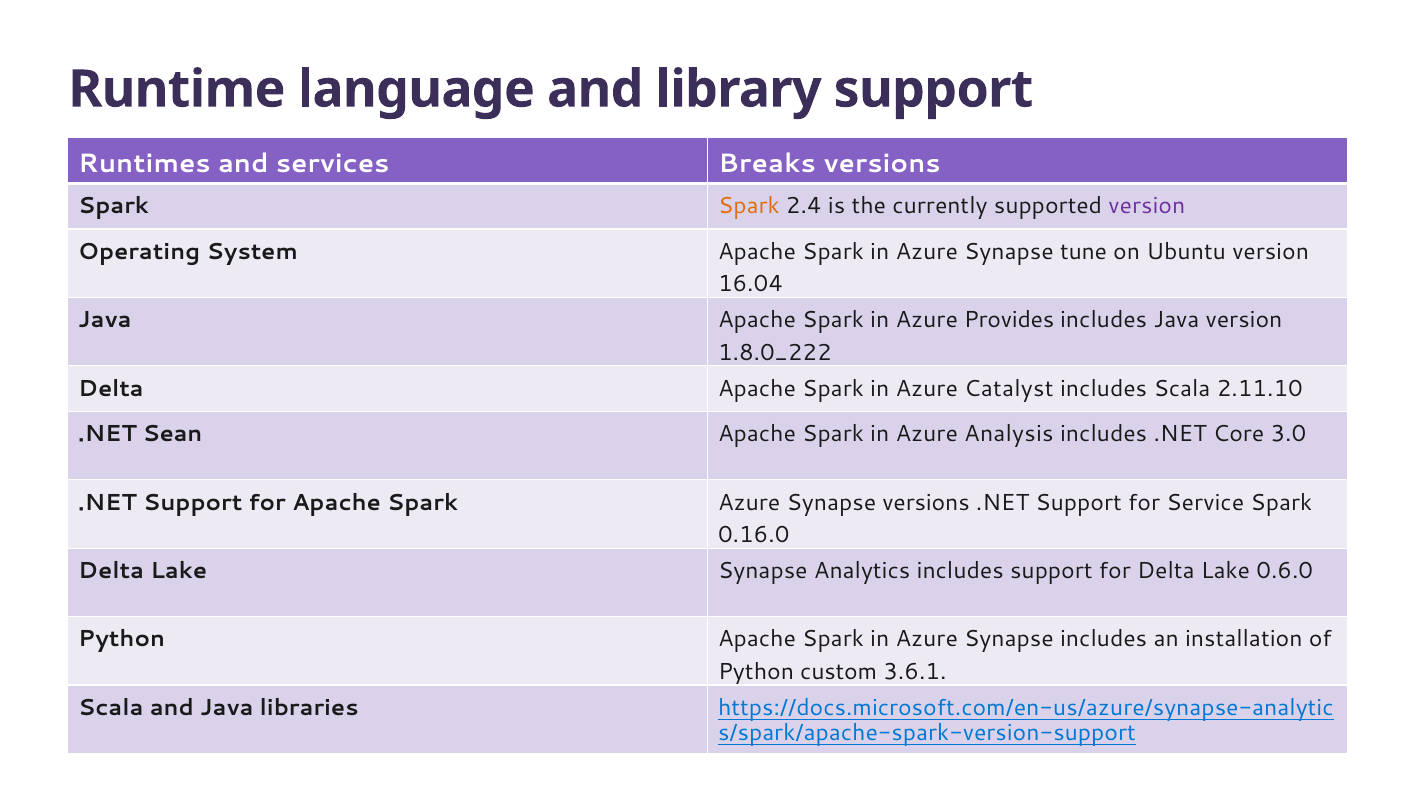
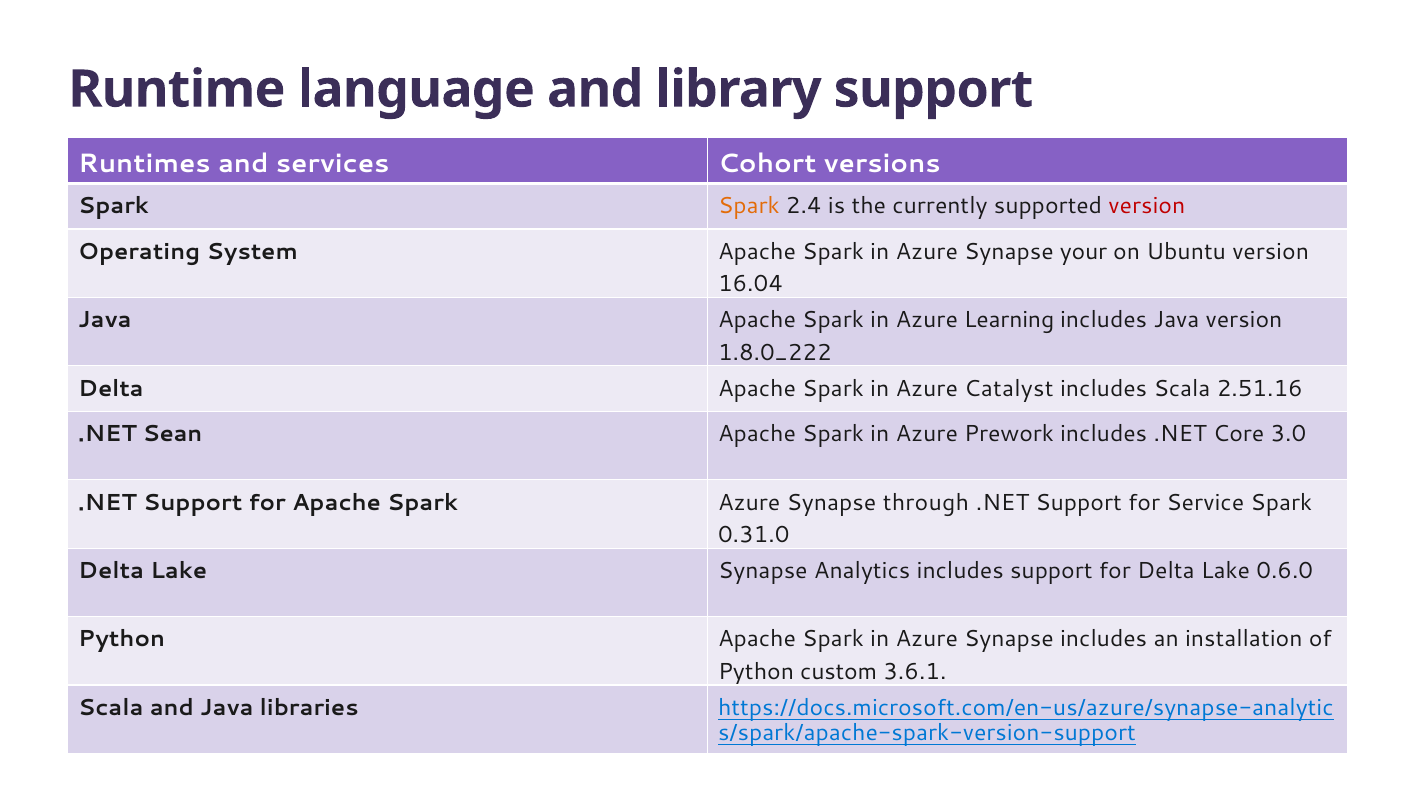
Breaks: Breaks -> Cohort
version at (1147, 206) colour: purple -> red
tune: tune -> your
Provides: Provides -> Learning
2.11.10: 2.11.10 -> 2.51.16
Analysis: Analysis -> Prework
Synapse versions: versions -> through
0.16.0: 0.16.0 -> 0.31.0
